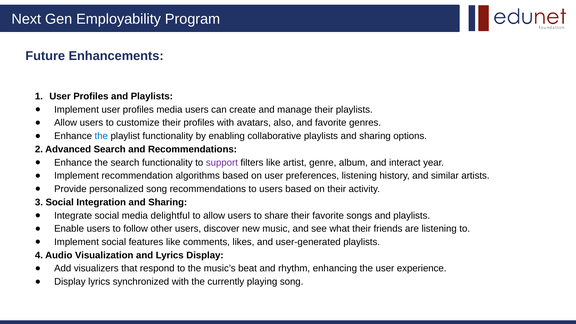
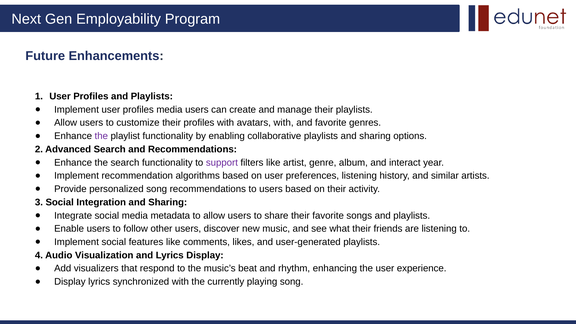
avatars also: also -> with
the at (101, 136) colour: blue -> purple
delightful: delightful -> metadata
